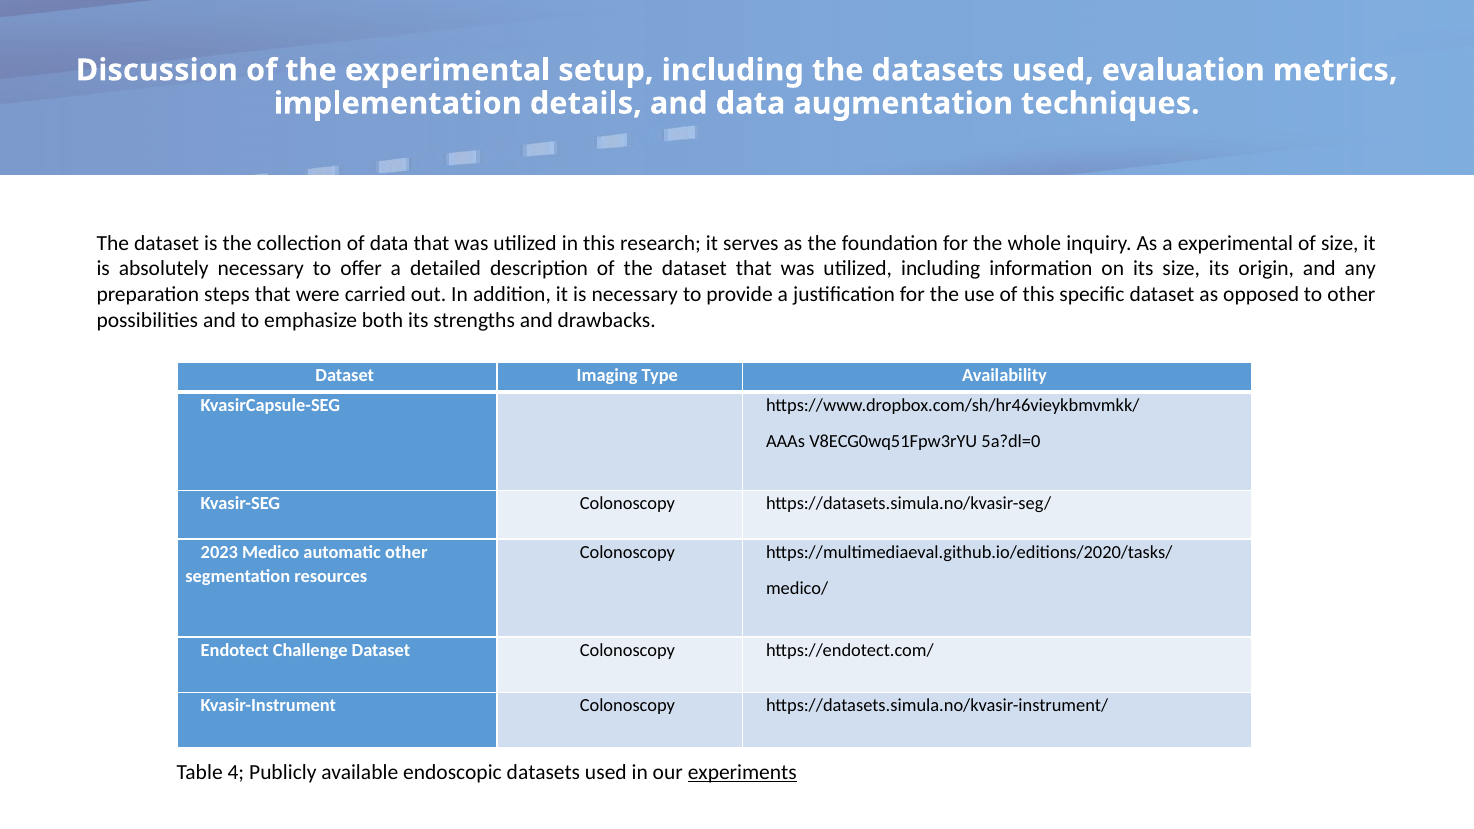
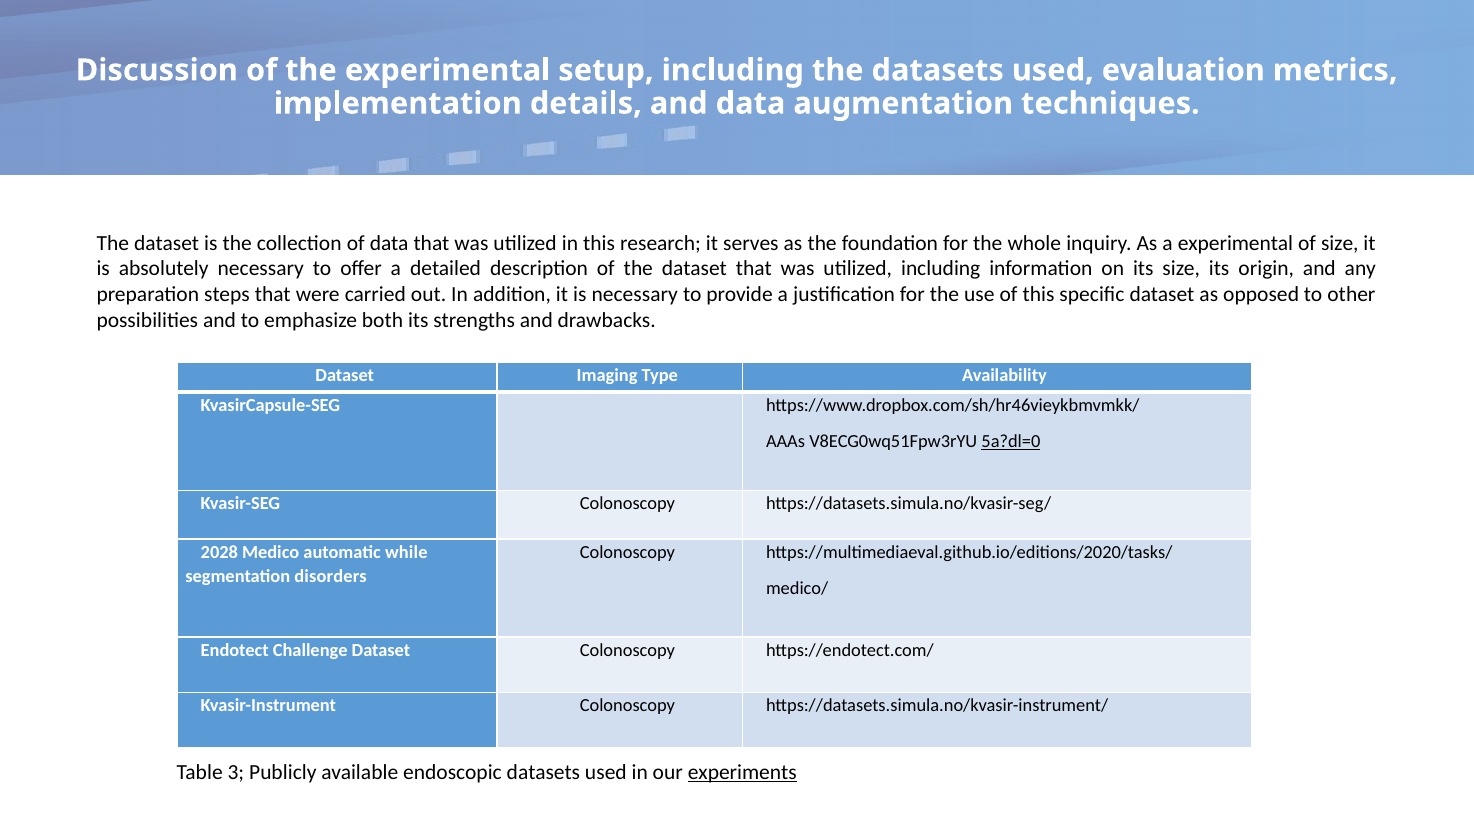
5a?dl=0 underline: none -> present
2023: 2023 -> 2028
automatic other: other -> while
resources: resources -> disorders
4: 4 -> 3
